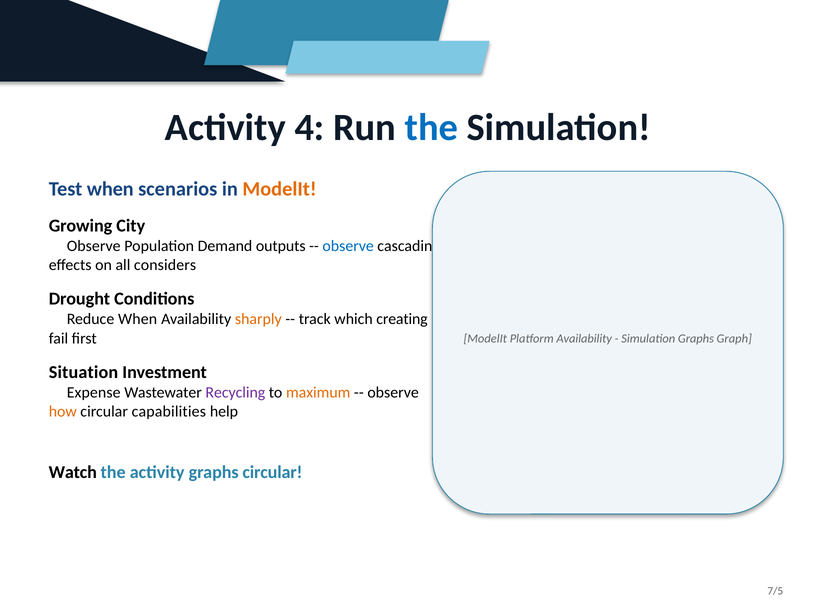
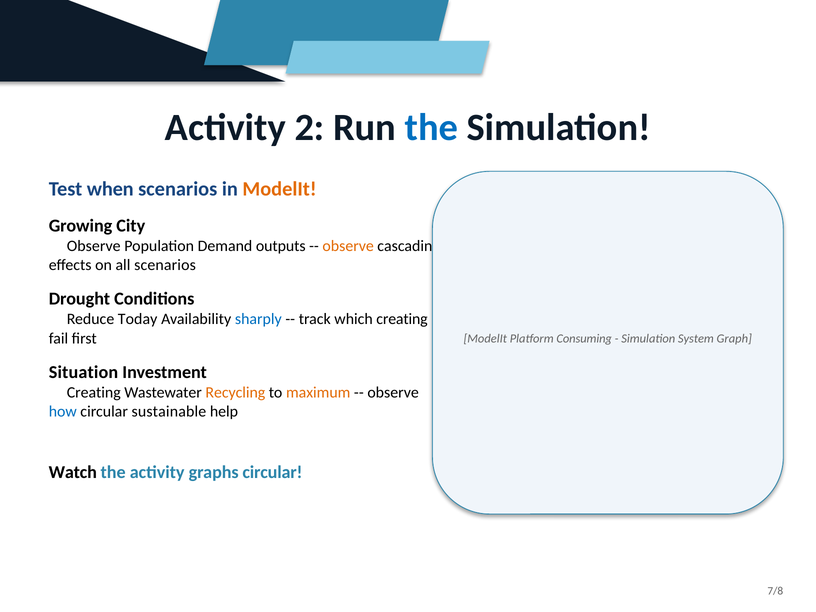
4: 4 -> 2
observe at (348, 246) colour: blue -> orange
all considers: considers -> scenarios
Reduce When: When -> Today
sharply colour: orange -> blue
Platform Availability: Availability -> Consuming
Simulation Graphs: Graphs -> System
Expense at (94, 393): Expense -> Creating
Recycling colour: purple -> orange
how colour: orange -> blue
capabilities: capabilities -> sustainable
7/5: 7/5 -> 7/8
